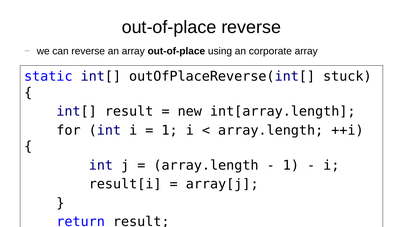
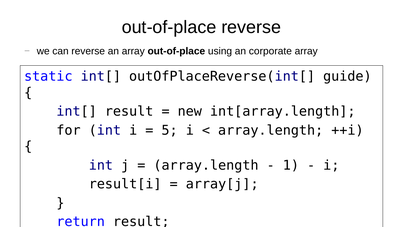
stuck: stuck -> guide
1 at (170, 130): 1 -> 5
